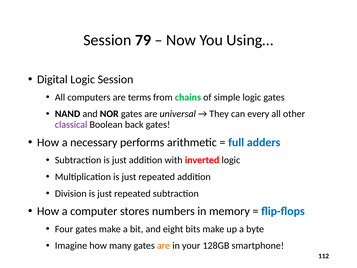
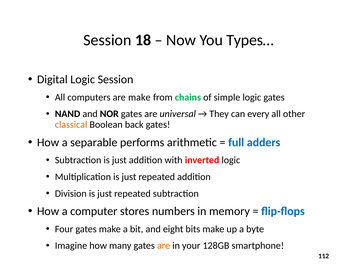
79: 79 -> 18
Using…: Using… -> Types…
are terms: terms -> make
classical colour: purple -> orange
necessary: necessary -> separable
